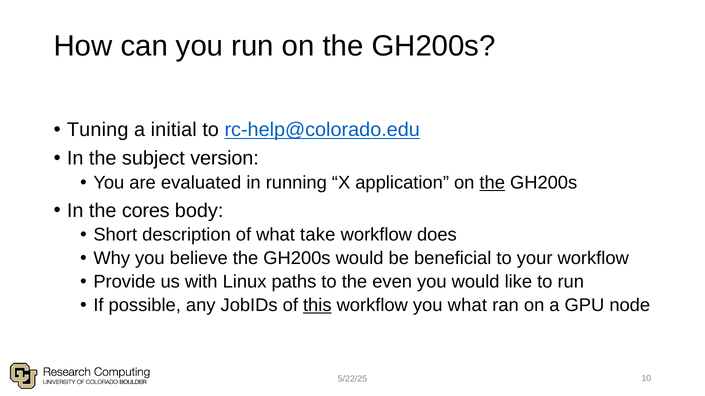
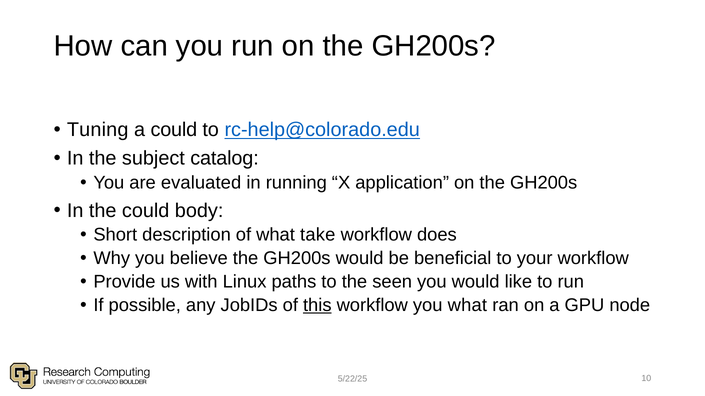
a initial: initial -> could
version: version -> catalog
the at (492, 183) underline: present -> none
the cores: cores -> could
even: even -> seen
